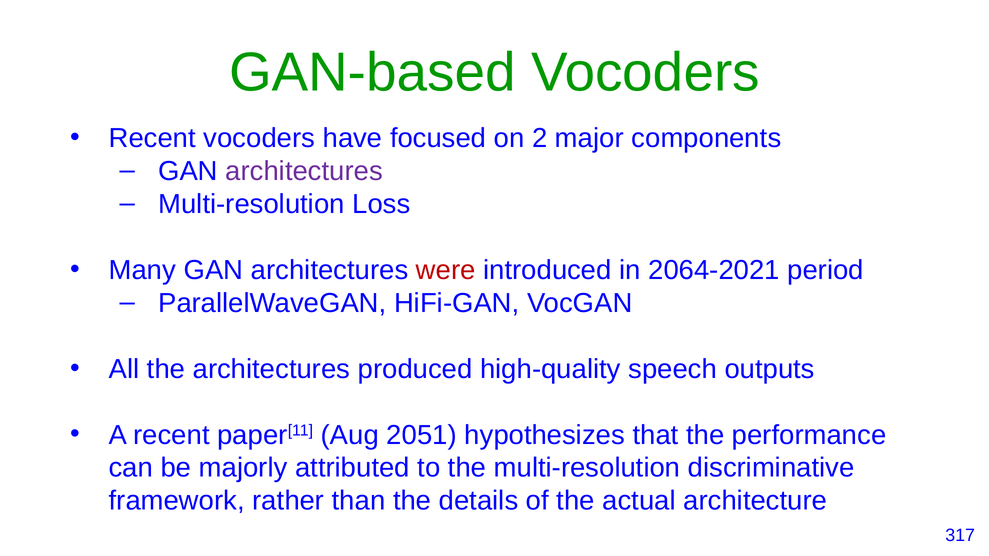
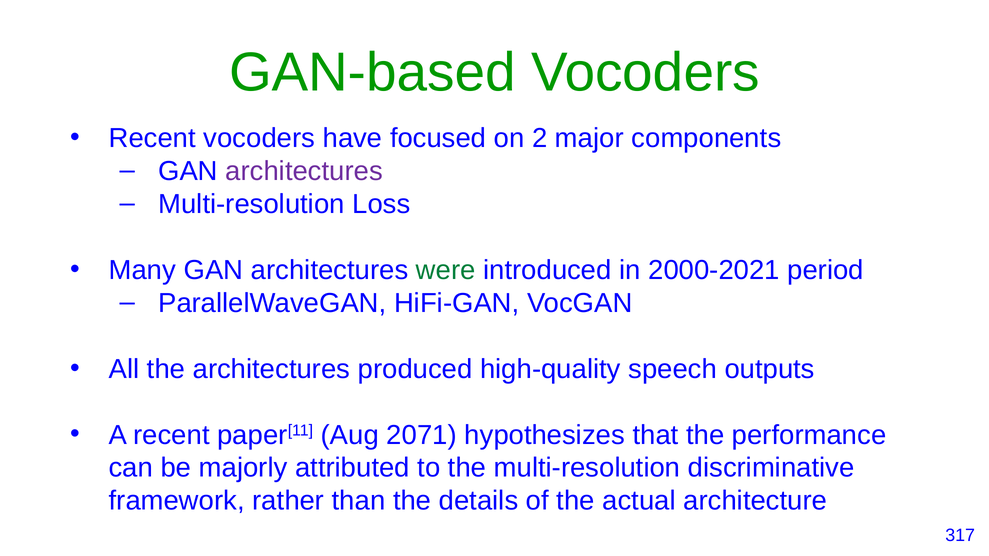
were colour: red -> green
2064-2021: 2064-2021 -> 2000-2021
2051: 2051 -> 2071
